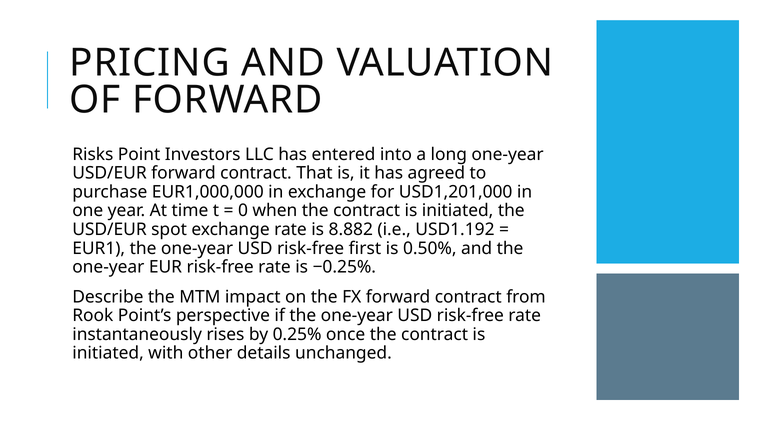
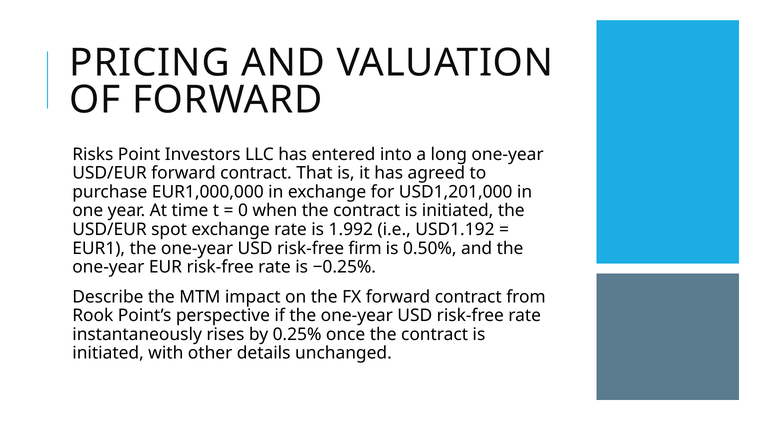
8.882: 8.882 -> 1.992
first: first -> firm
